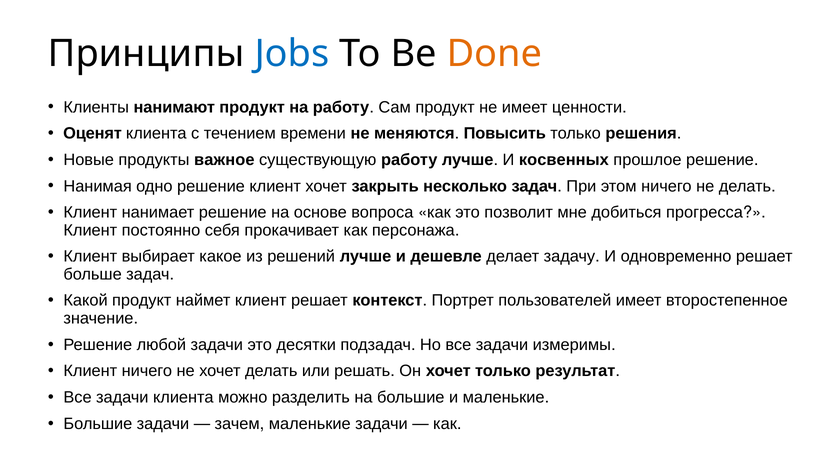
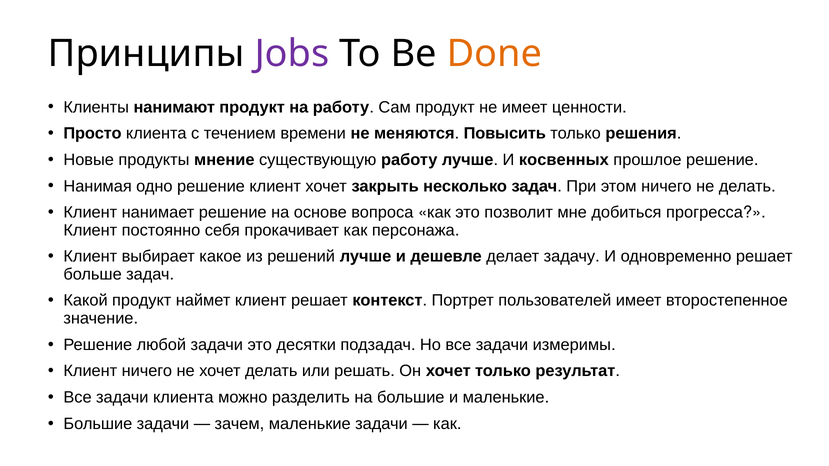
Jobs colour: blue -> purple
Оценят: Оценят -> Просто
важное: важное -> мнение
